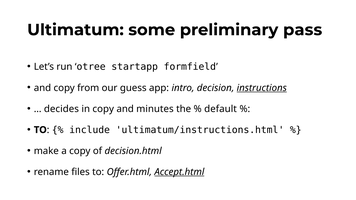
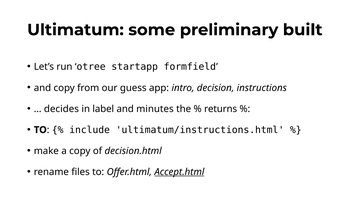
pass: pass -> built
instructions underline: present -> none
in copy: copy -> label
default: default -> returns
